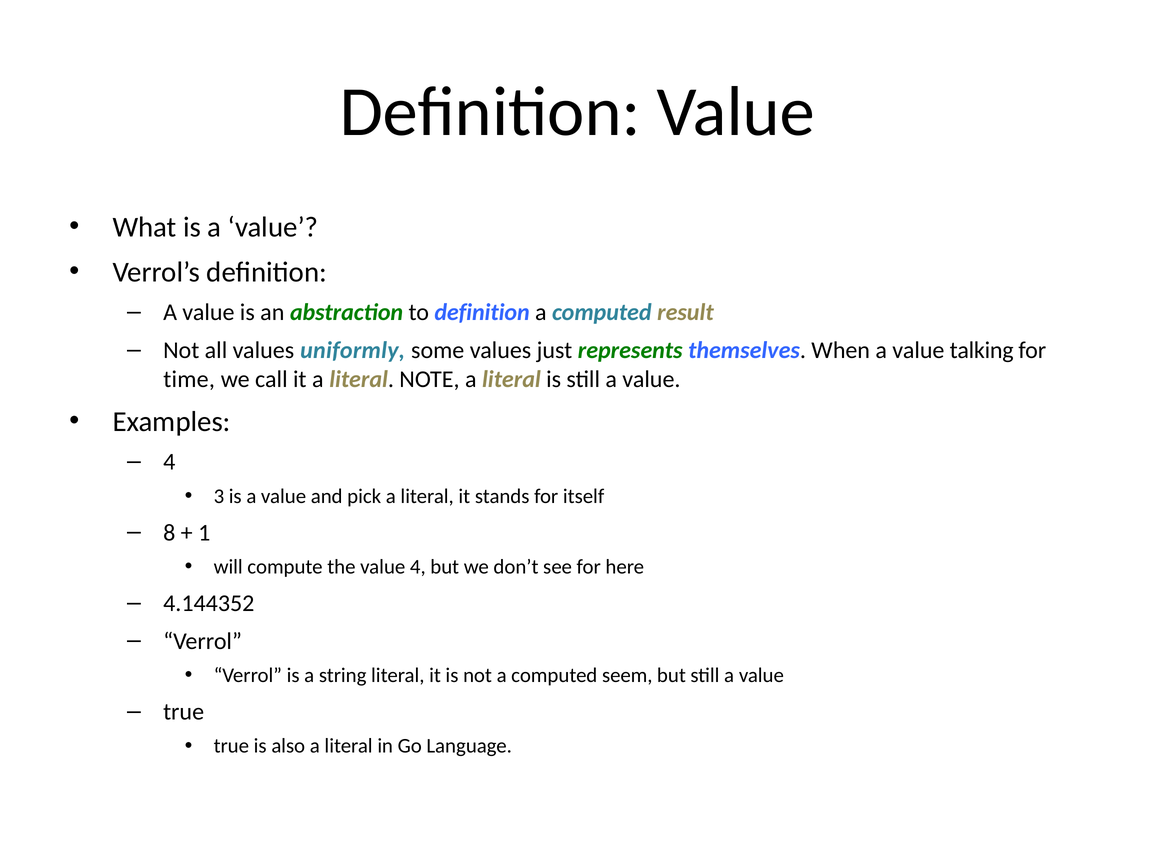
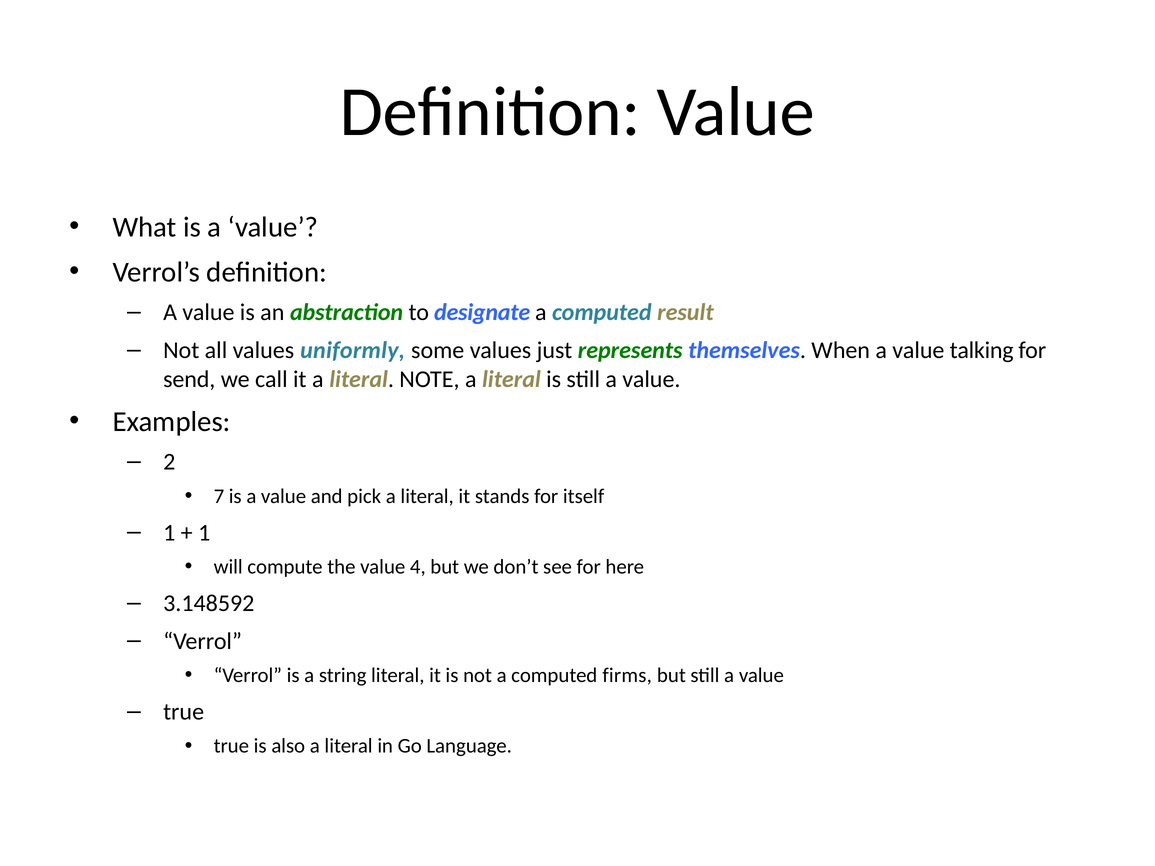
to definition: definition -> designate
time: time -> send
4 at (169, 462): 4 -> 2
3: 3 -> 7
8 at (169, 533): 8 -> 1
4.144352: 4.144352 -> 3.148592
seem: seem -> firms
